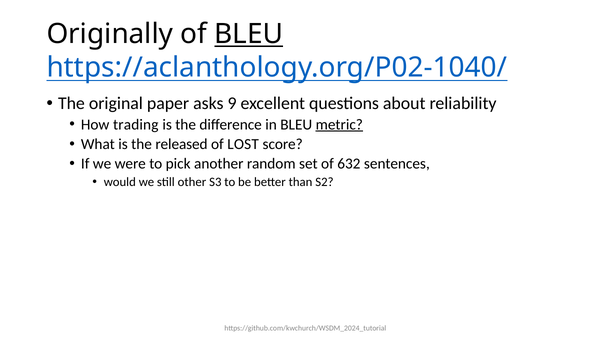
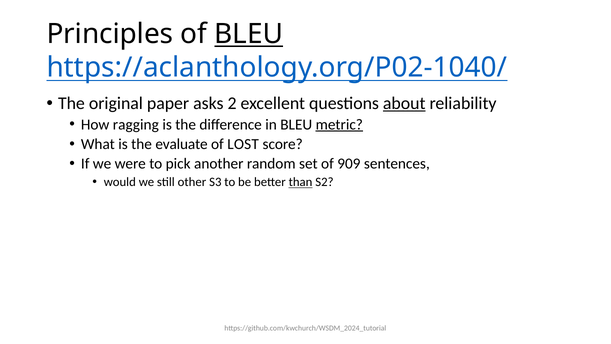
Originally: Originally -> Principles
9: 9 -> 2
about underline: none -> present
trading: trading -> ragging
released: released -> evaluate
632: 632 -> 909
than underline: none -> present
